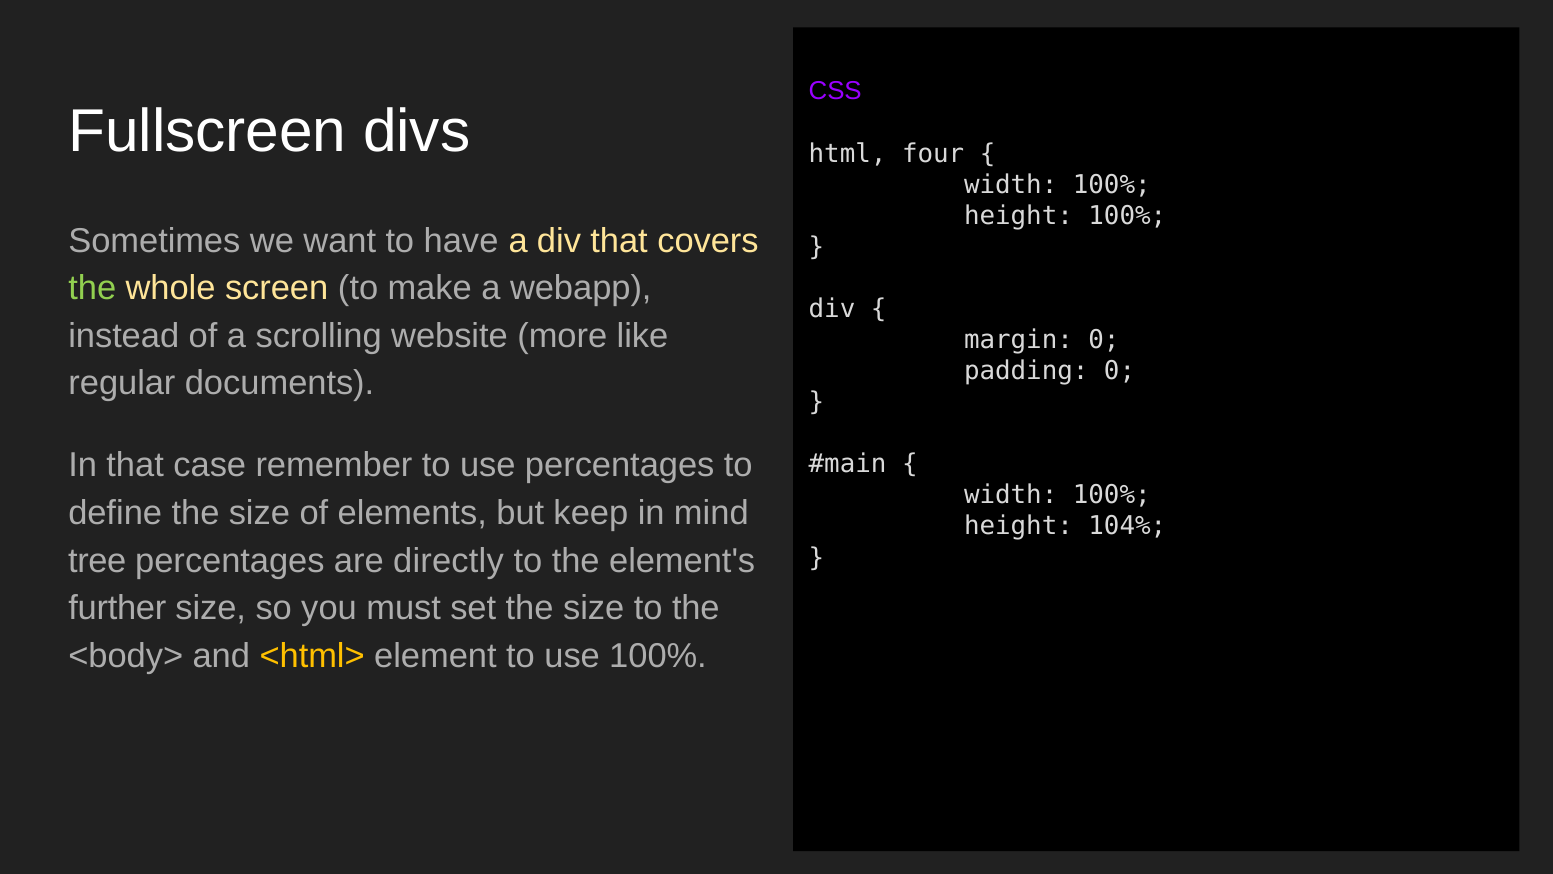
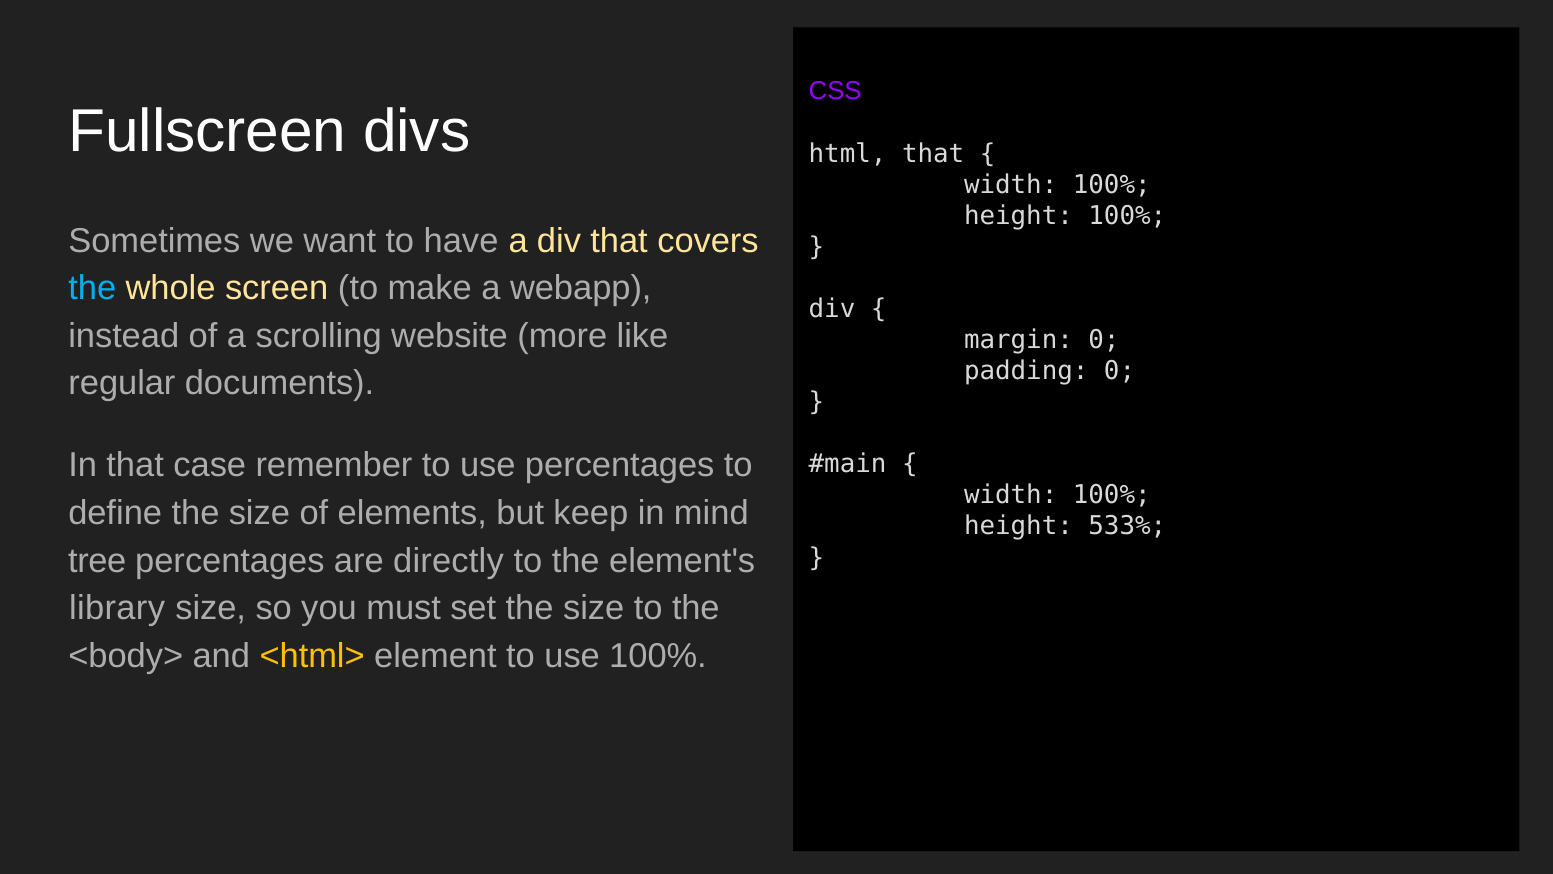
html four: four -> that
the at (92, 288) colour: light green -> light blue
104%: 104% -> 533%
further: further -> library
